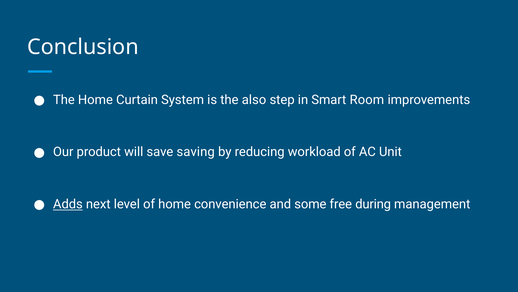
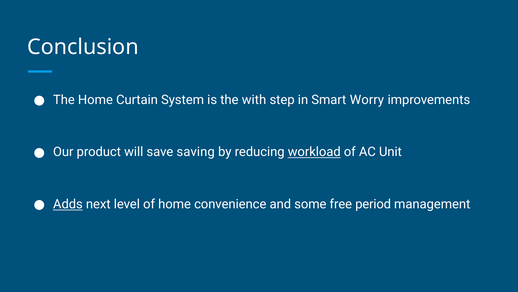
also: also -> with
Room: Room -> Worry
workload underline: none -> present
during: during -> period
